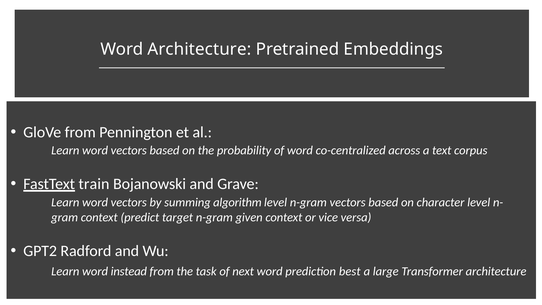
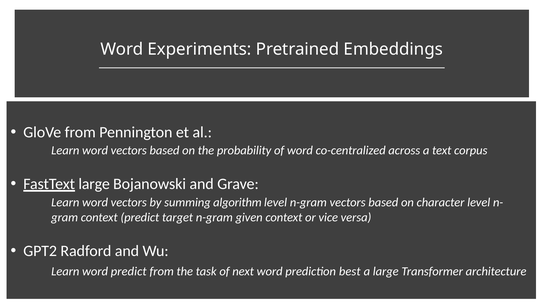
Word Architecture: Architecture -> Experiments
FastText train: train -> large
word instead: instead -> predict
